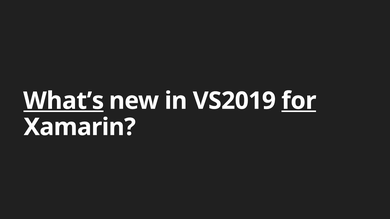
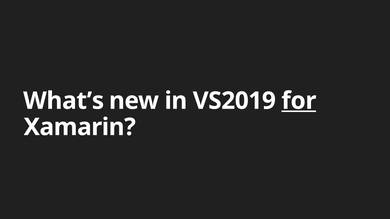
What’s underline: present -> none
